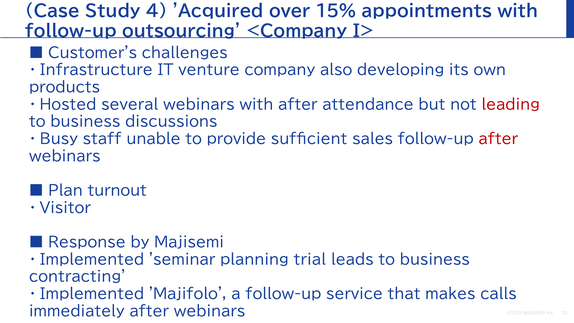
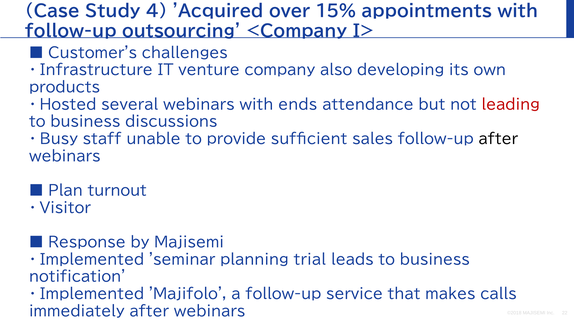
with after: after -> ends
after at (498, 139) colour: red -> black
contracting: contracting -> notification
